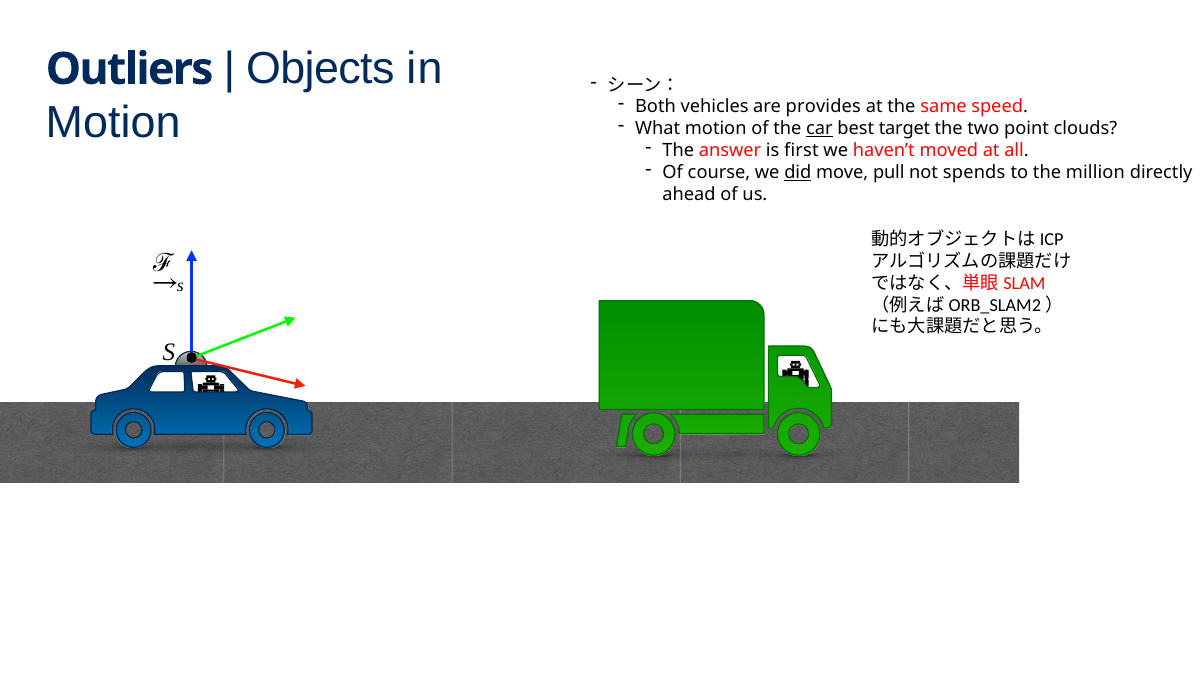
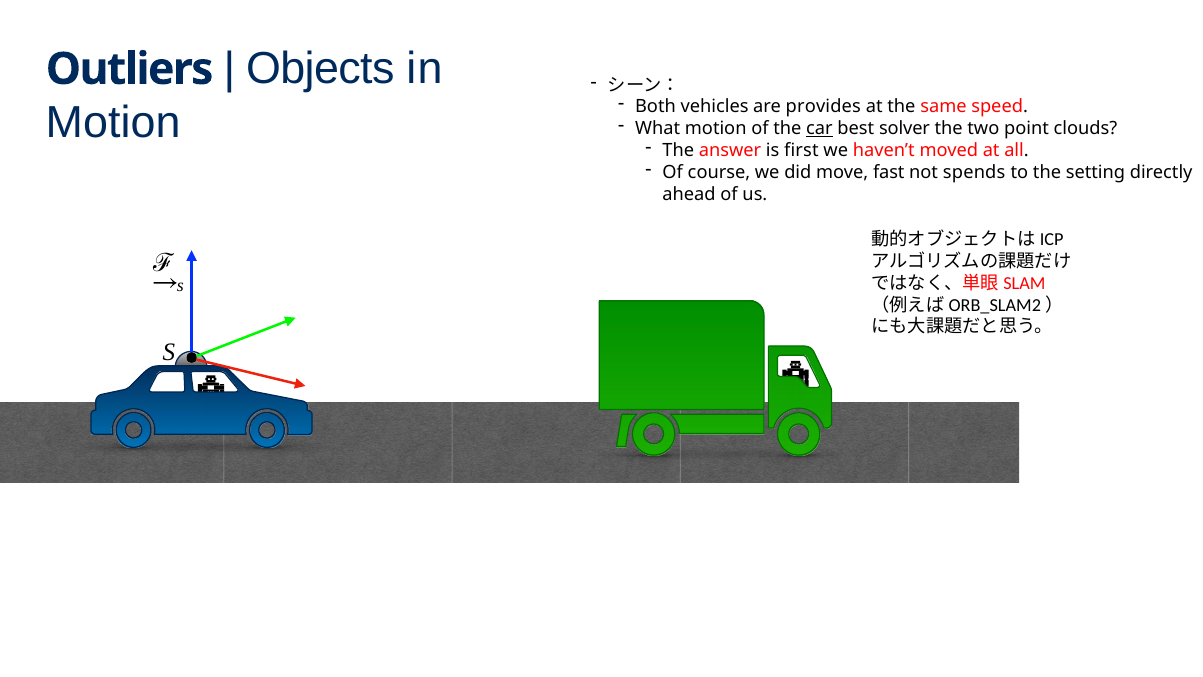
target: target -> solver
did underline: present -> none
pull: pull -> fast
million: million -> setting
